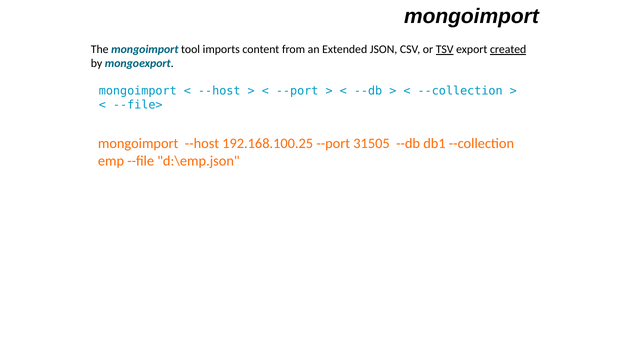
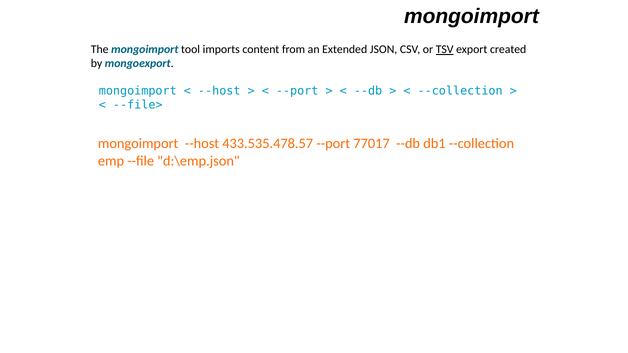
created underline: present -> none
192.168.100.25: 192.168.100.25 -> 433.535.478.57
31505: 31505 -> 77017
